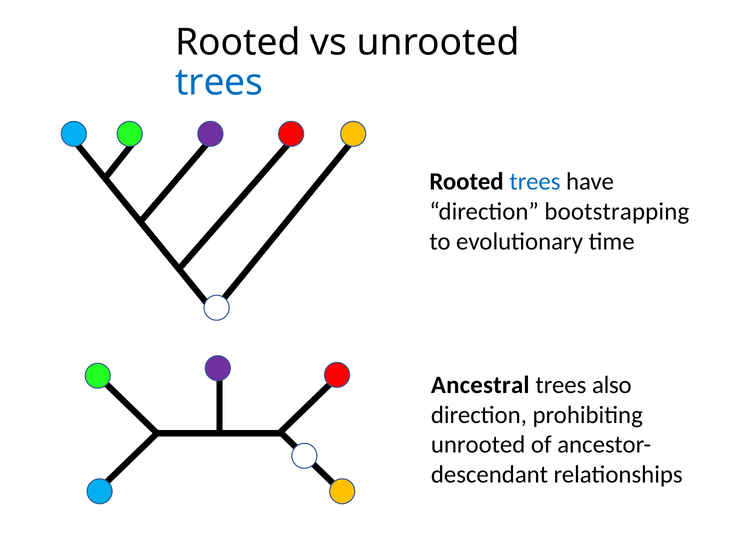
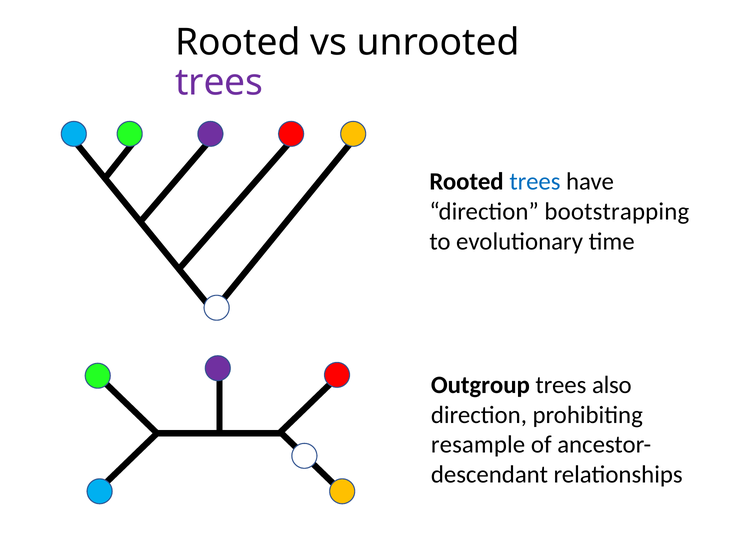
trees at (219, 83) colour: blue -> purple
Ancestral: Ancestral -> Outgroup
unrooted at (478, 444): unrooted -> resample
